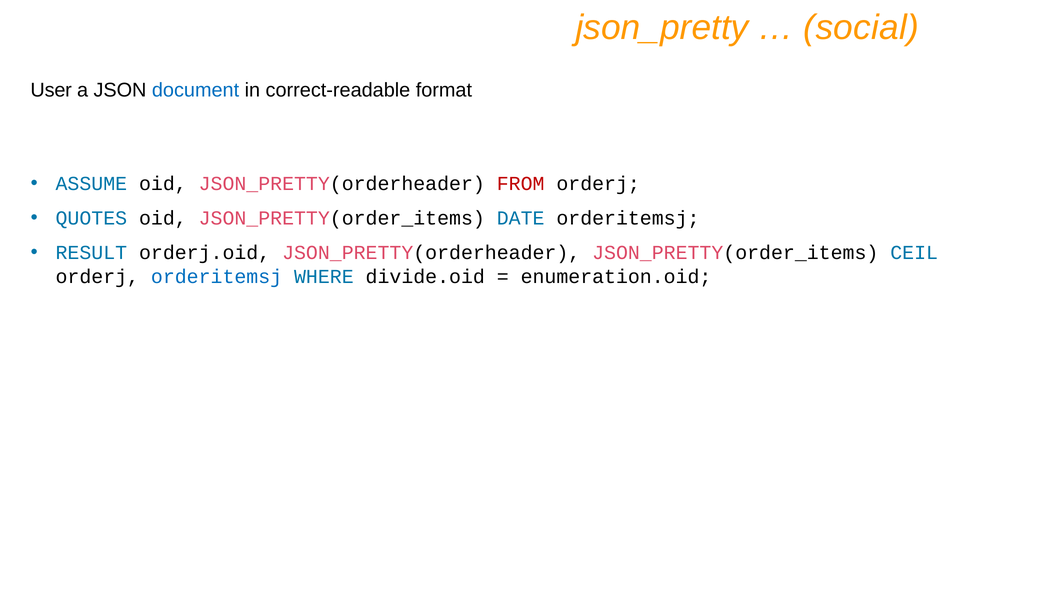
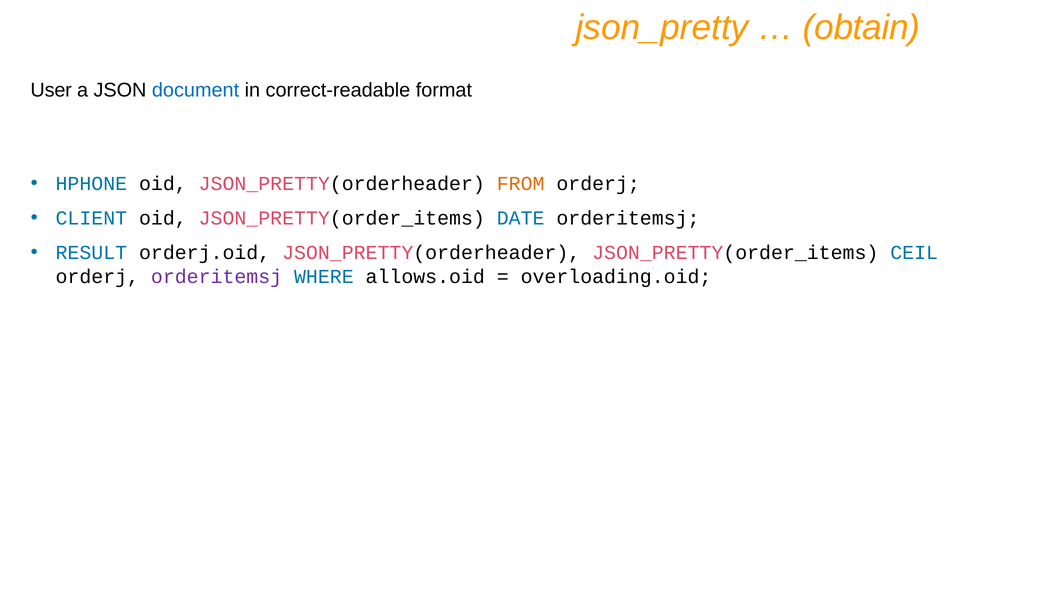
social: social -> obtain
ASSUME: ASSUME -> HPHONE
FROM colour: red -> orange
QUOTES: QUOTES -> CLIENT
orderitemsj at (217, 277) colour: blue -> purple
divide.oid: divide.oid -> allows.oid
enumeration.oid: enumeration.oid -> overloading.oid
